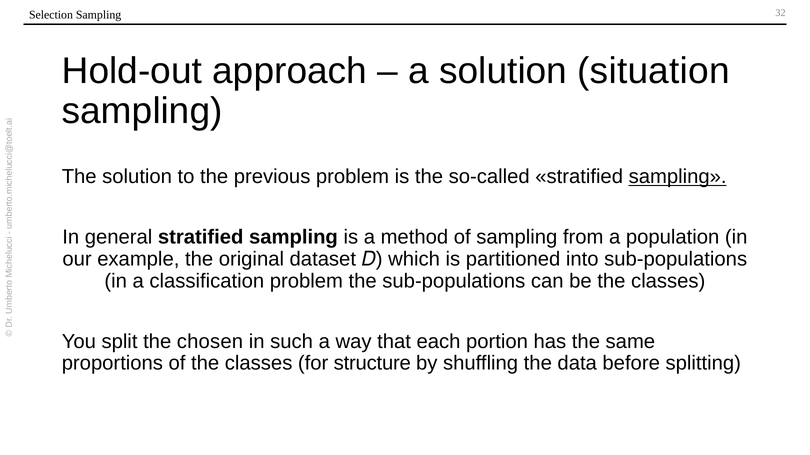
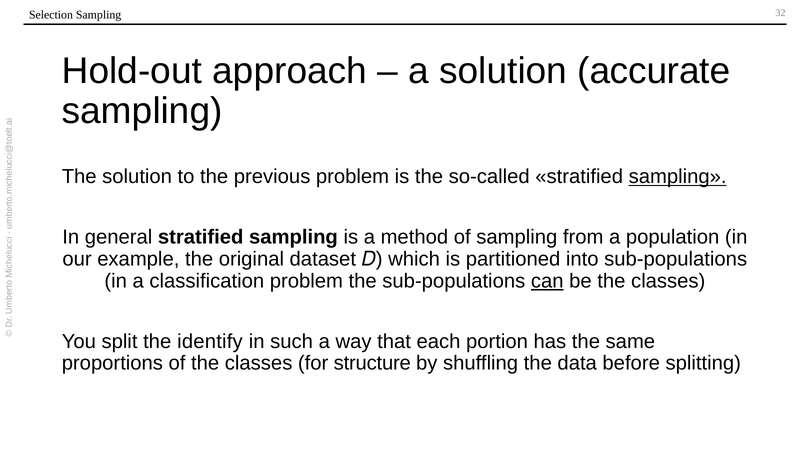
situation: situation -> accurate
can underline: none -> present
chosen: chosen -> identify
